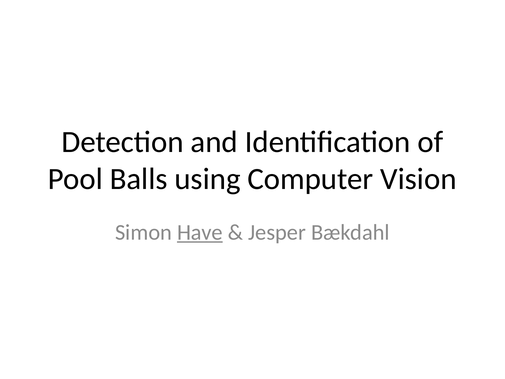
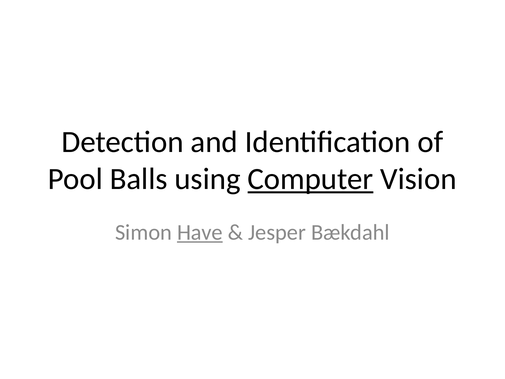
Computer underline: none -> present
